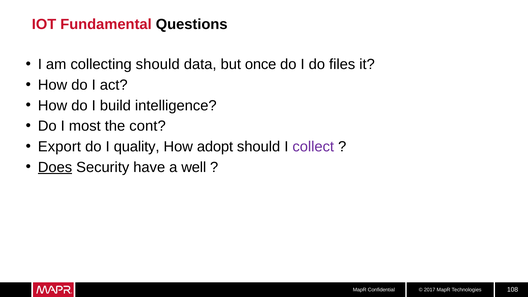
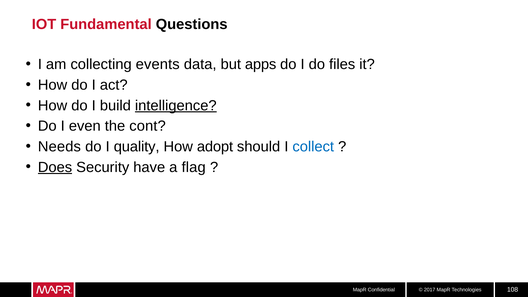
collecting should: should -> events
once: once -> apps
intelligence underline: none -> present
most: most -> even
Export: Export -> Needs
collect colour: purple -> blue
well: well -> flag
